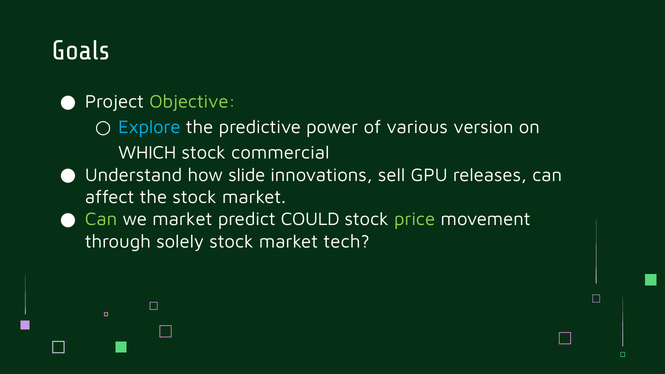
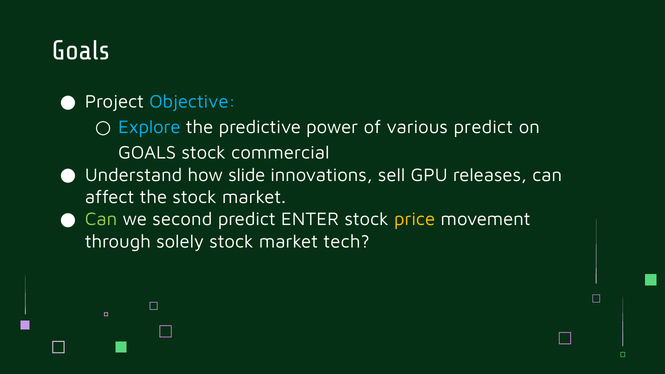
Objective colour: light green -> light blue
various version: version -> predict
WHICH at (147, 153): WHICH -> GOALS
we market: market -> second
COULD: COULD -> ENTER
price colour: light green -> yellow
